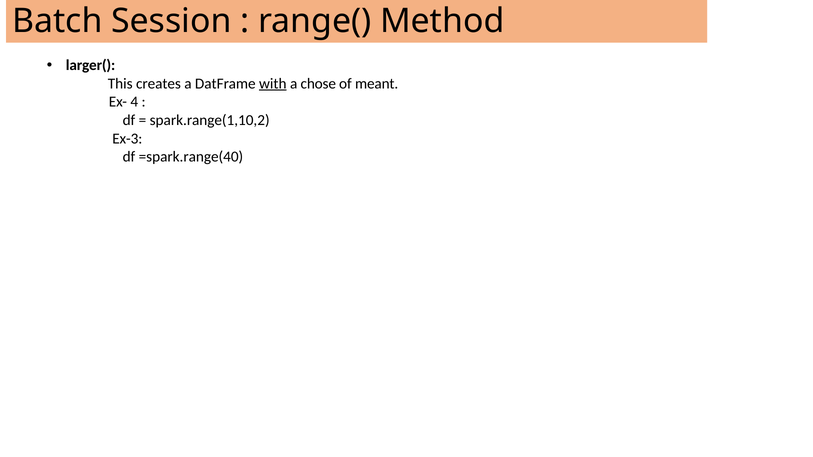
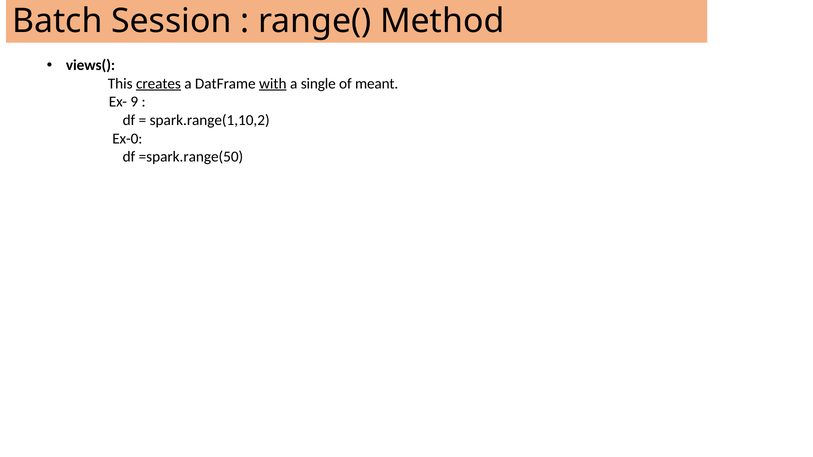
larger(: larger( -> views(
creates underline: none -> present
chose: chose -> single
4: 4 -> 9
Ex-3: Ex-3 -> Ex-0
=spark.range(40: =spark.range(40 -> =spark.range(50
